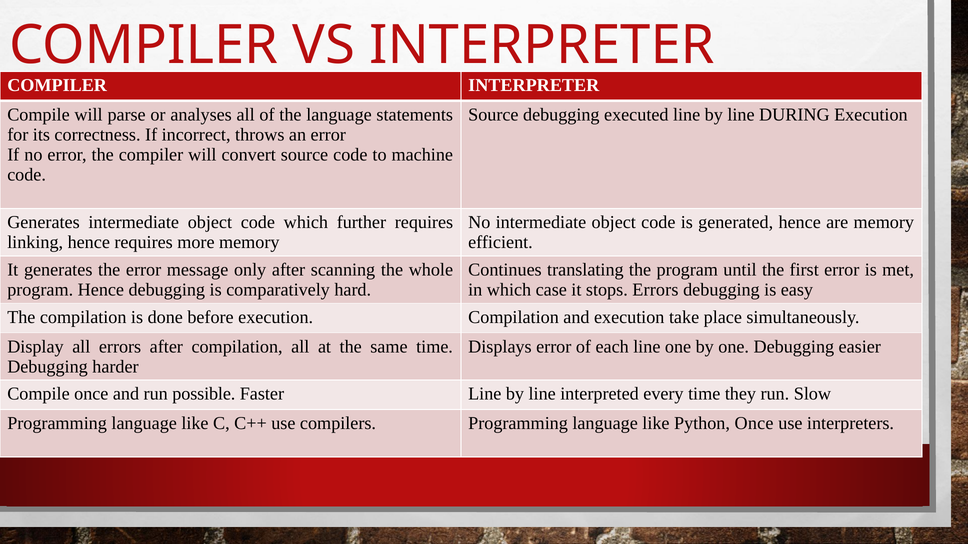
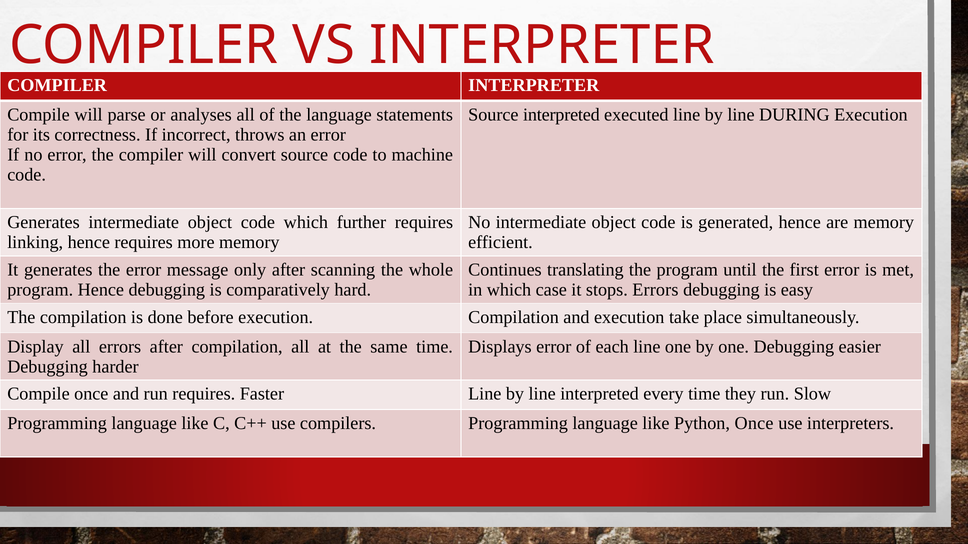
Source debugging: debugging -> interpreted
run possible: possible -> requires
